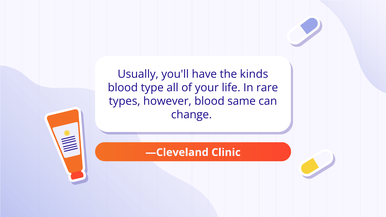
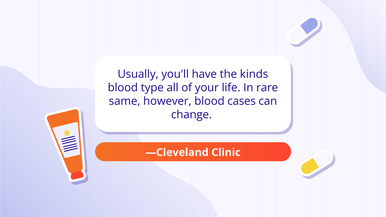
types: types -> same
same: same -> cases
